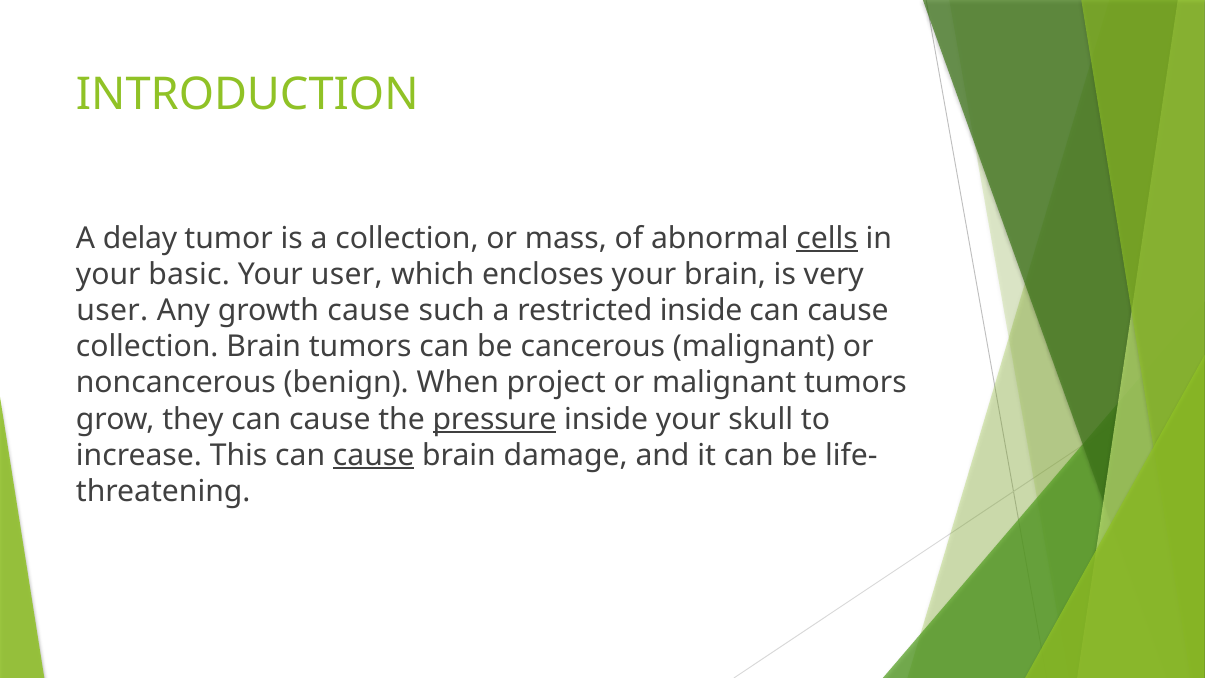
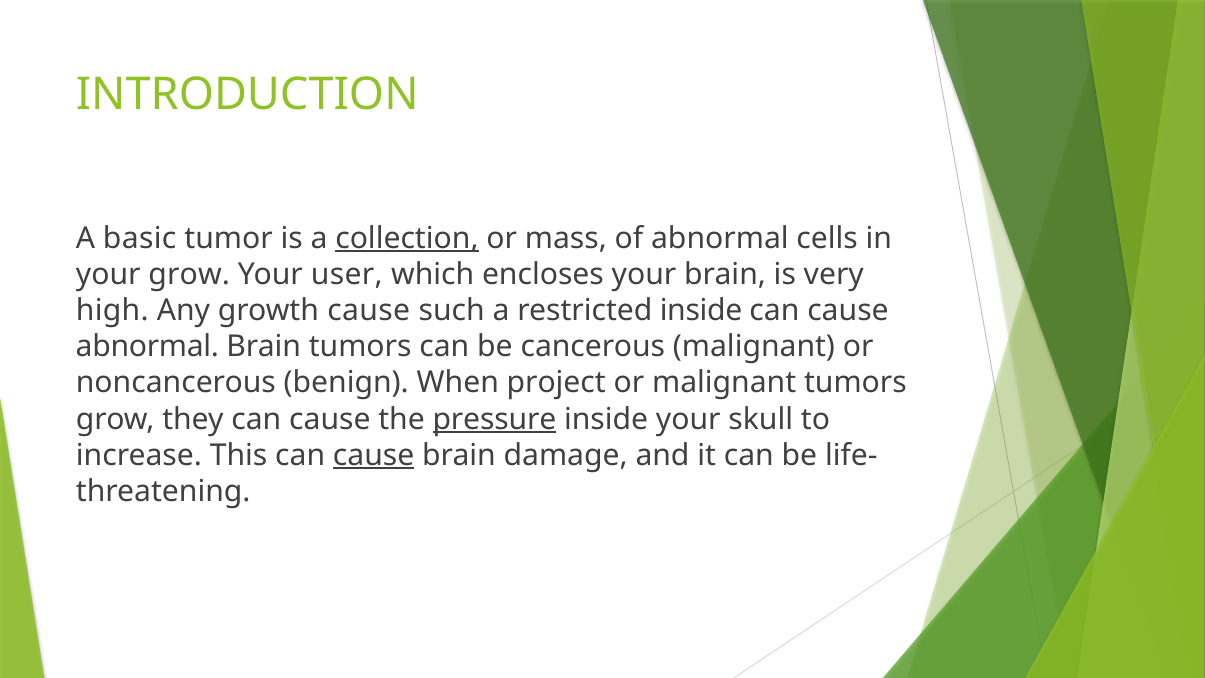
delay: delay -> basic
collection at (407, 238) underline: none -> present
cells underline: present -> none
your basic: basic -> grow
user at (112, 311): user -> high
collection at (147, 347): collection -> abnormal
